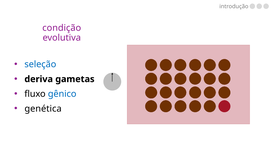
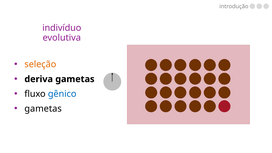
condição: condição -> indivíduo
seleção colour: blue -> orange
genética at (43, 109): genética -> gametas
